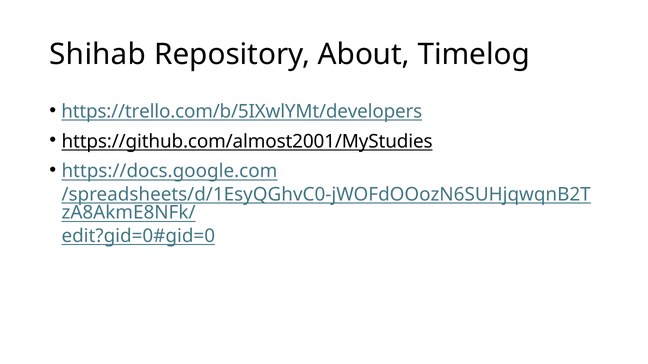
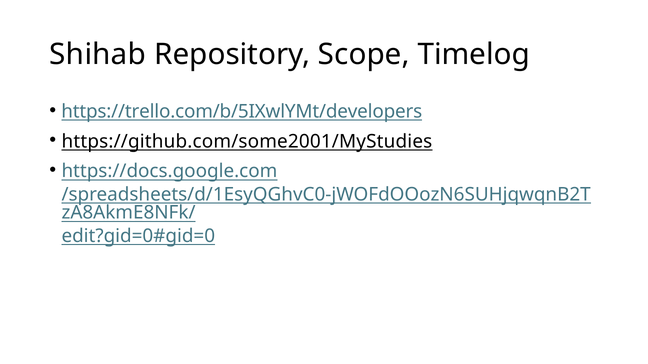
About: About -> Scope
https://github.com/almost2001/MyStudies: https://github.com/almost2001/MyStudies -> https://github.com/some2001/MyStudies
